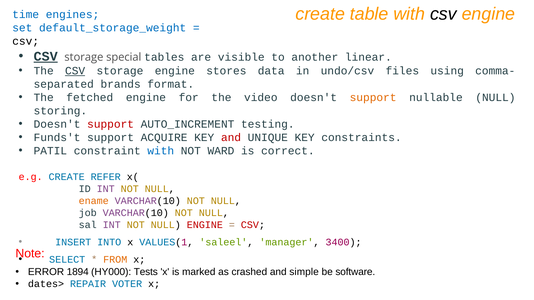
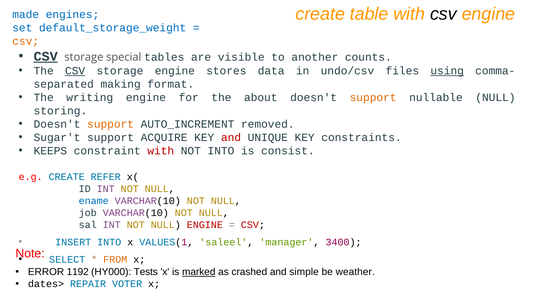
time: time -> made
csv at (26, 41) colour: black -> orange
linear: linear -> counts
using underline: none -> present
brands: brands -> making
fetched: fetched -> writing
video: video -> about
support at (111, 124) colour: red -> orange
testing: testing -> removed
Funds't: Funds't -> Sugar't
PATIL: PATIL -> KEEPS
with at (161, 151) colour: blue -> red
NOT WARD: WARD -> INTO
correct: correct -> consist
ename colour: orange -> blue
1894: 1894 -> 1192
marked underline: none -> present
software: software -> weather
